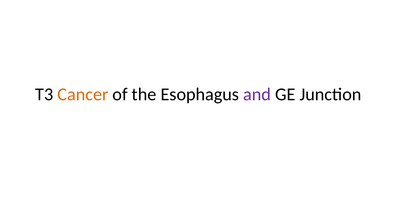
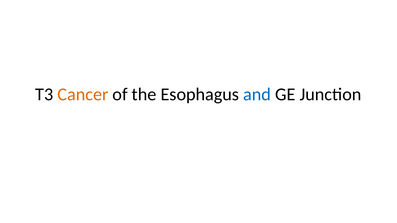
and colour: purple -> blue
